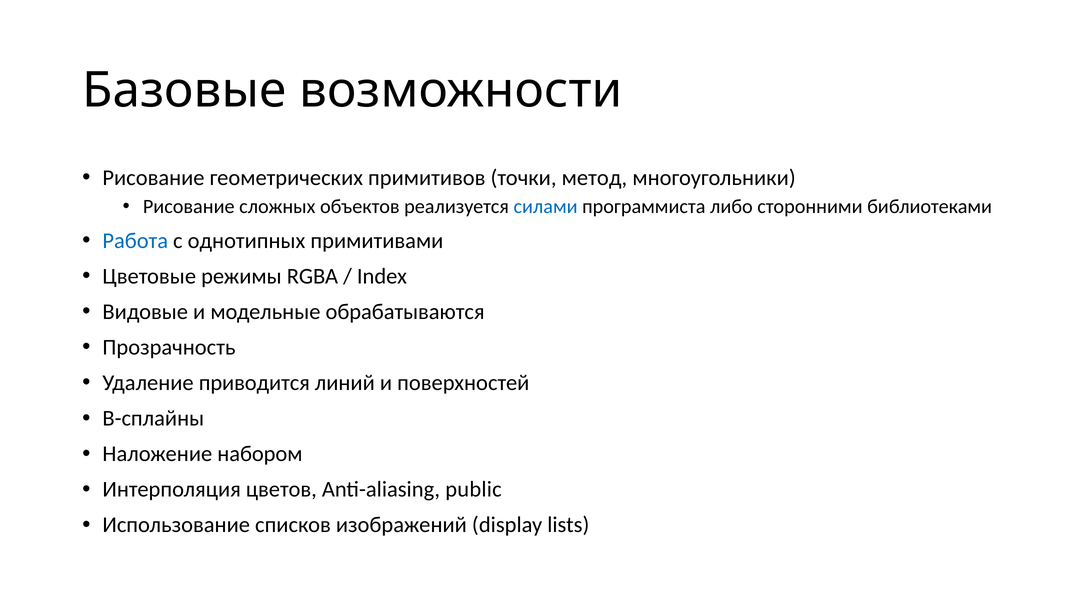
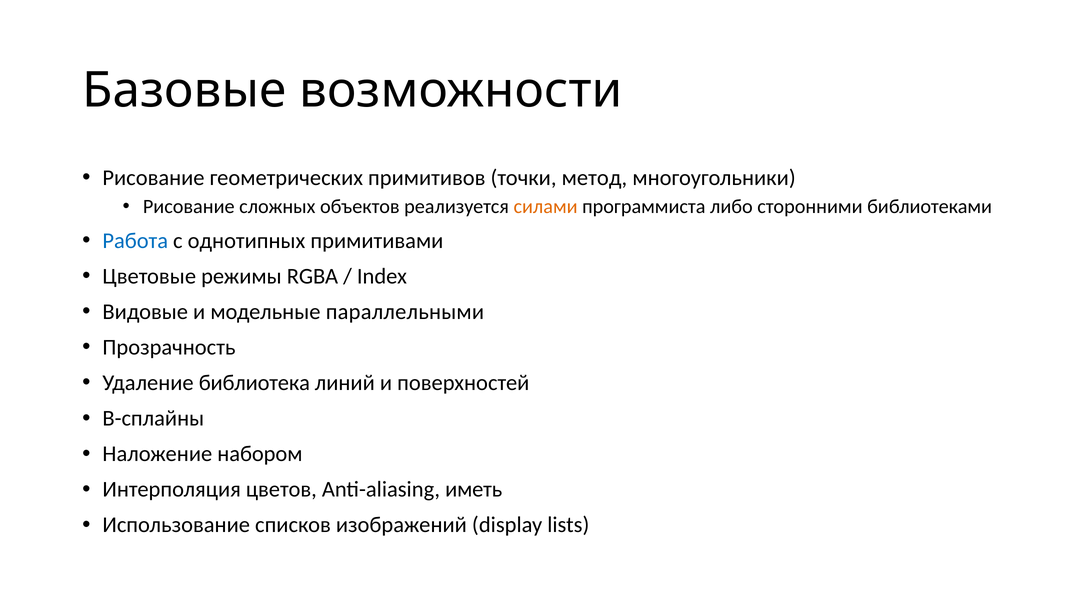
силами colour: blue -> orange
обрабатываются: обрабатываются -> параллельными
приводится: приводится -> библиотека
public: public -> иметь
